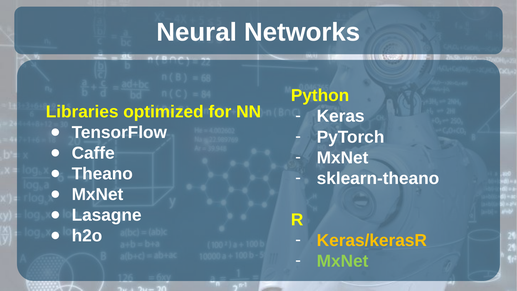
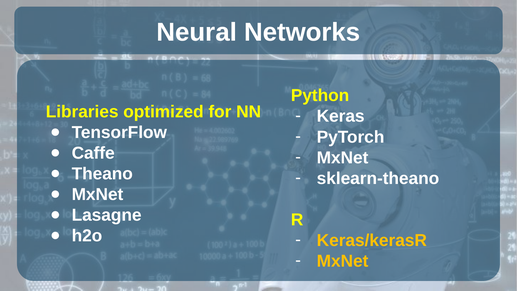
MxNet at (343, 261) colour: light green -> yellow
